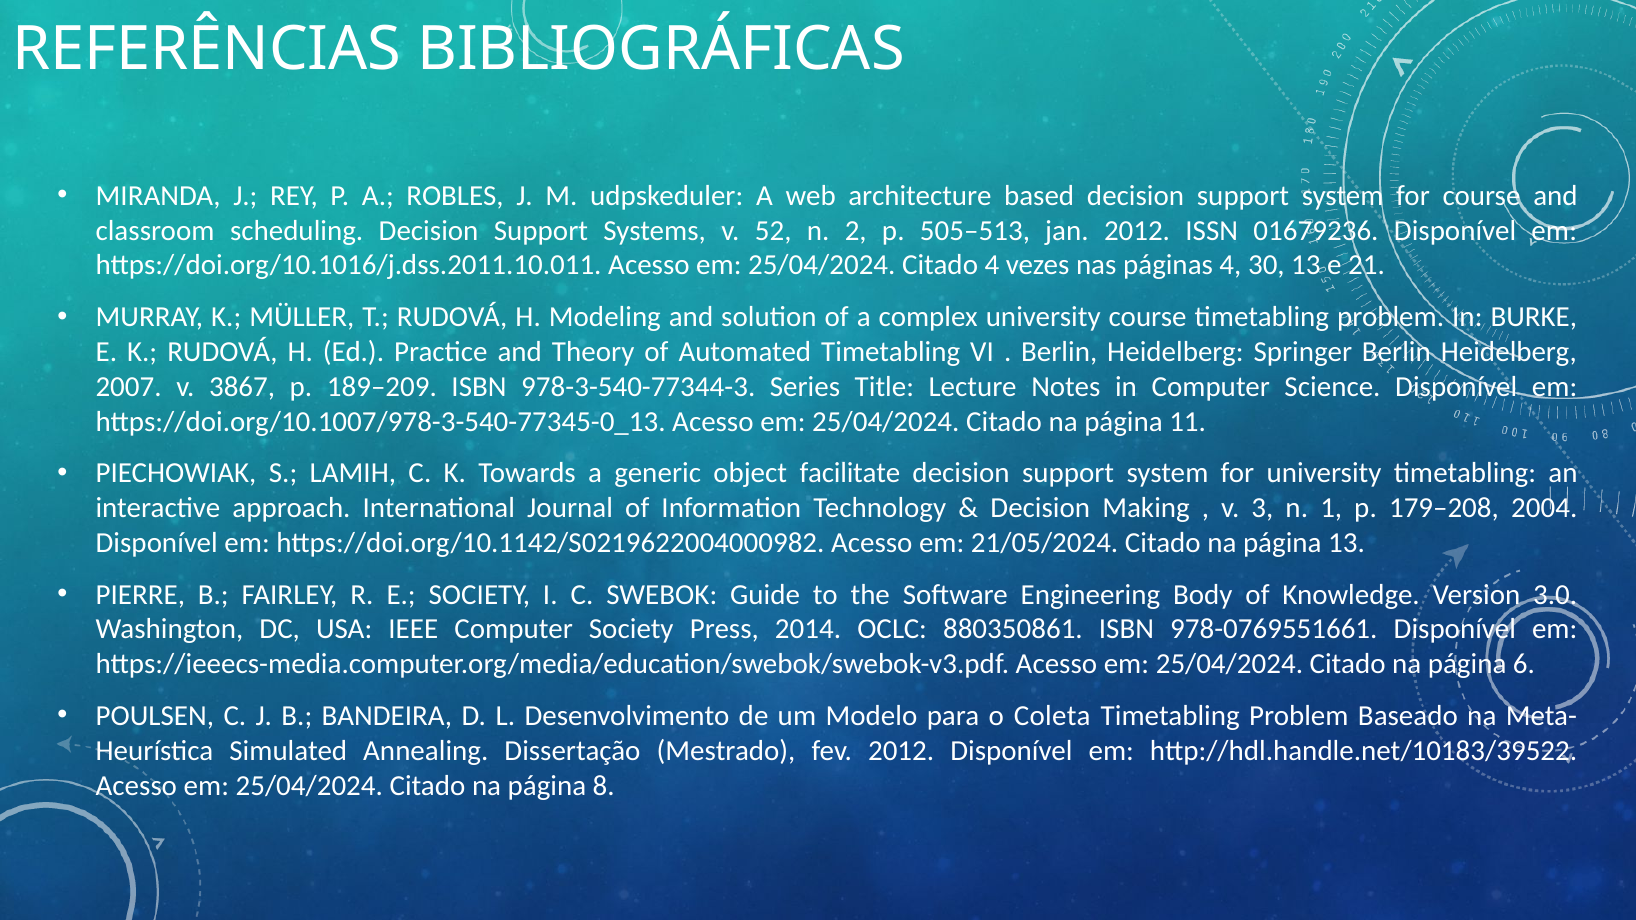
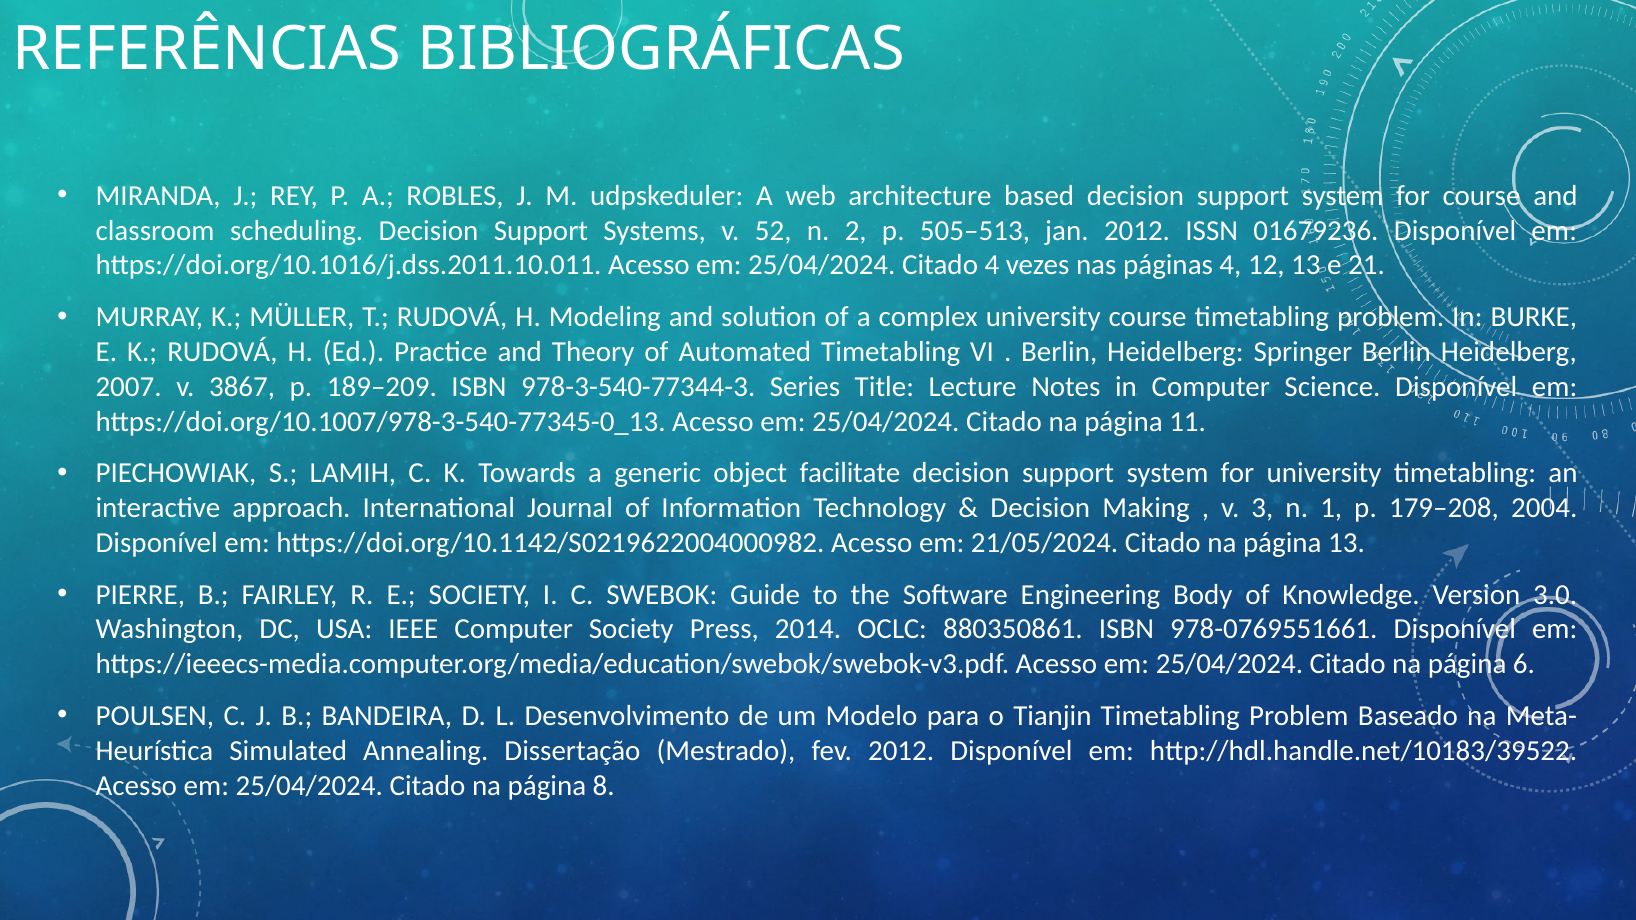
30: 30 -> 12
Coleta: Coleta -> Tianjin
